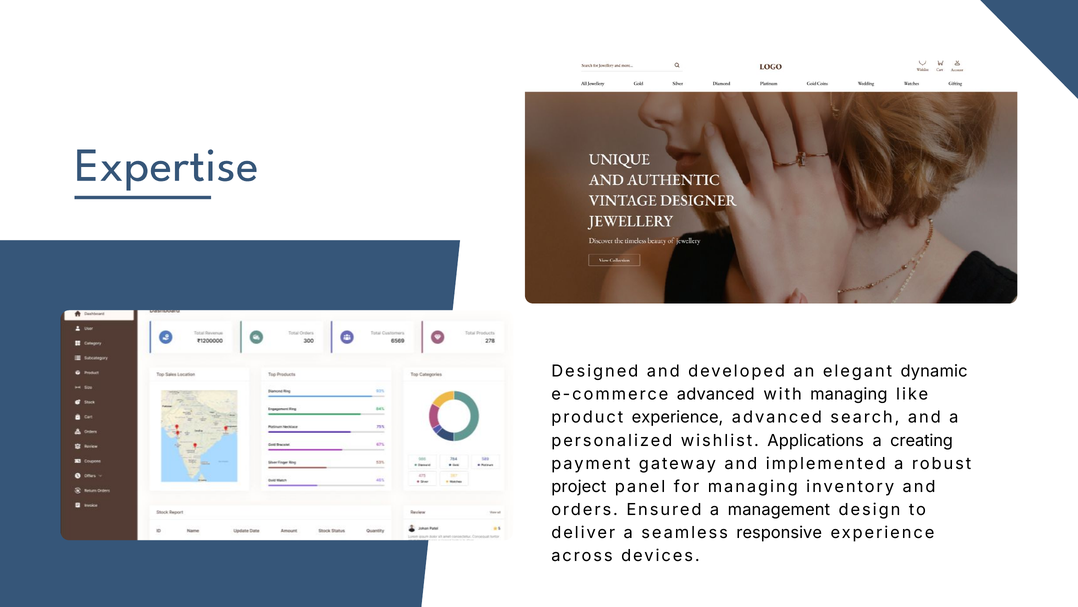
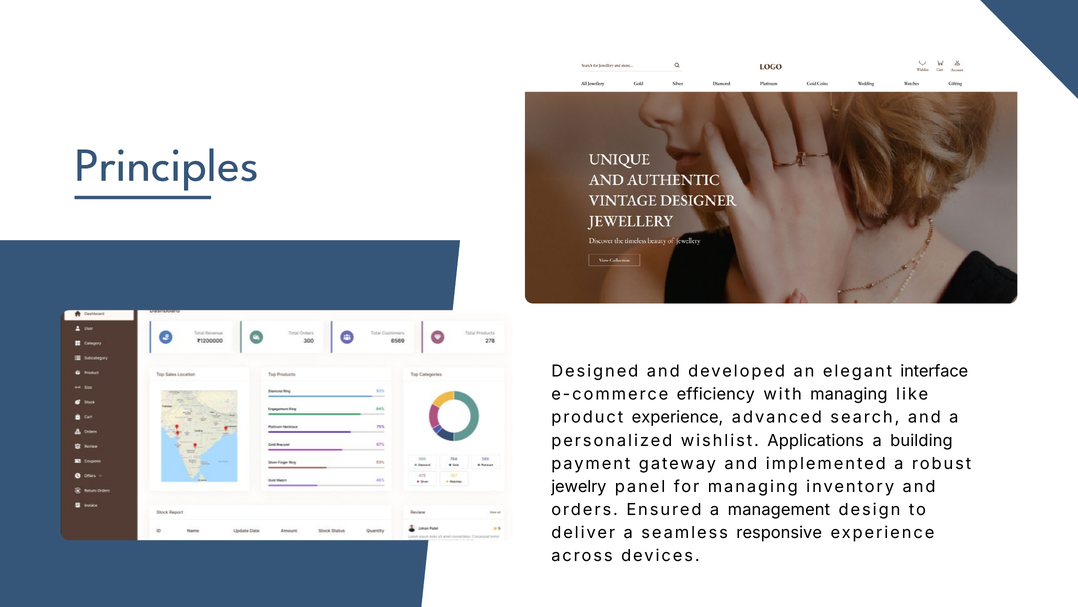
Expertise: Expertise -> Principles
dynamic: dynamic -> interface
e-commerce advanced: advanced -> efficiency
creating: creating -> building
project: project -> jewelry
